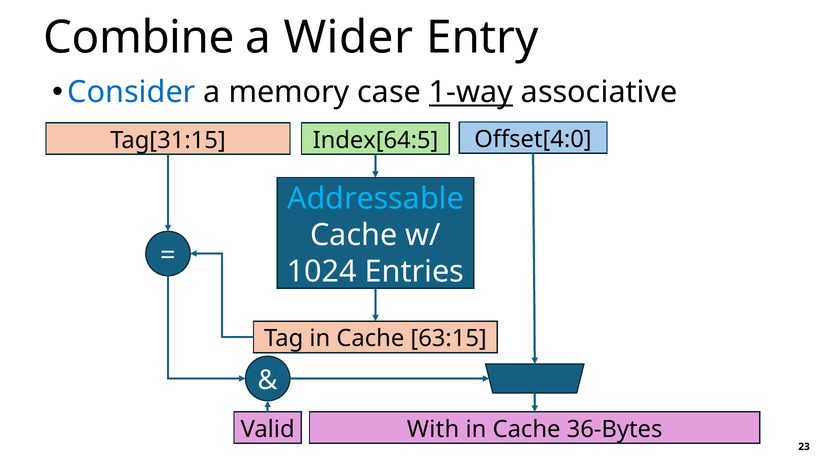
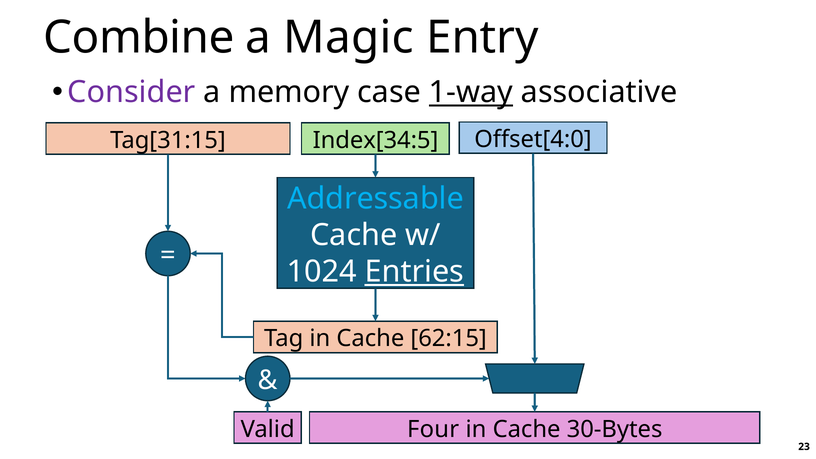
Wider: Wider -> Magic
Consider colour: blue -> purple
Index[64:5: Index[64:5 -> Index[34:5
Entries underline: none -> present
63:15: 63:15 -> 62:15
With: With -> Four
36-Bytes: 36-Bytes -> 30-Bytes
